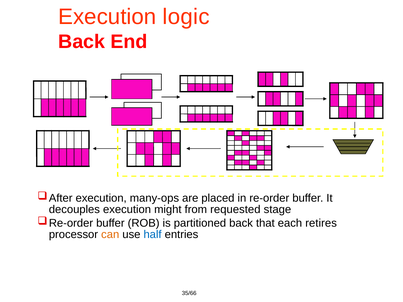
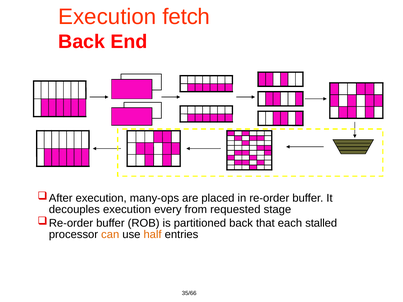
logic: logic -> fetch
might: might -> every
retires: retires -> stalled
half colour: blue -> orange
